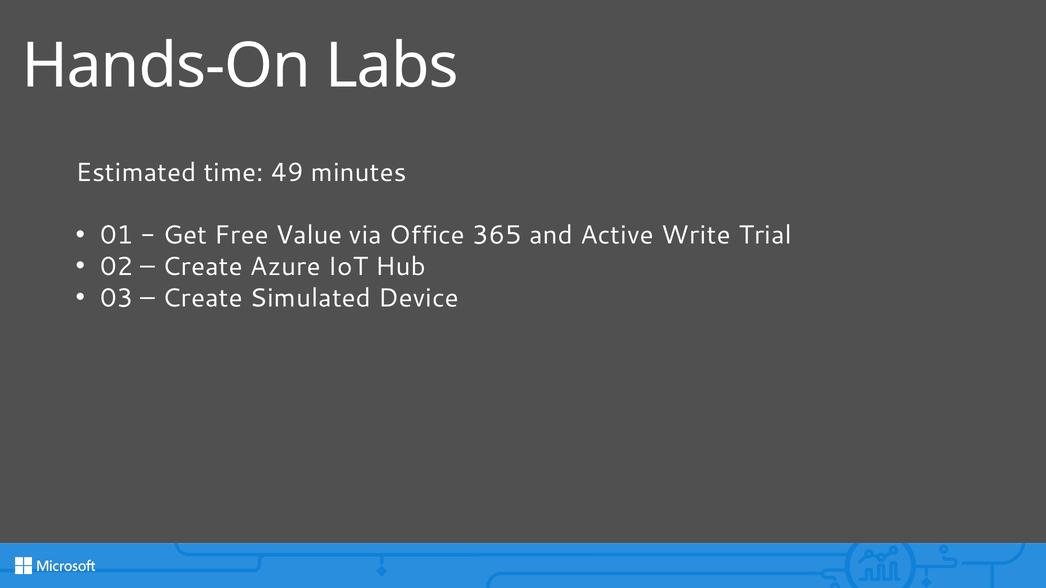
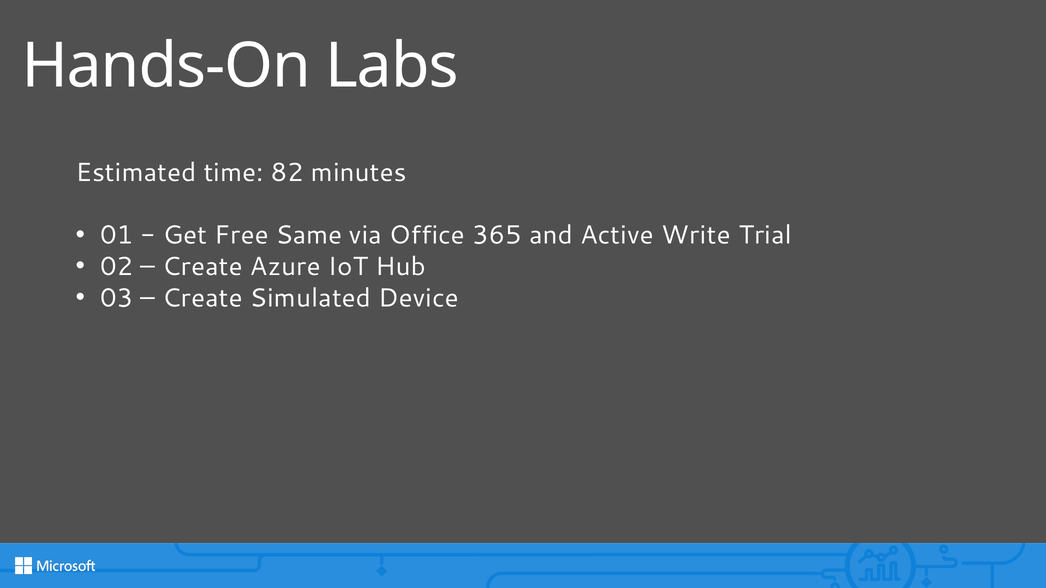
49: 49 -> 82
Value: Value -> Same
